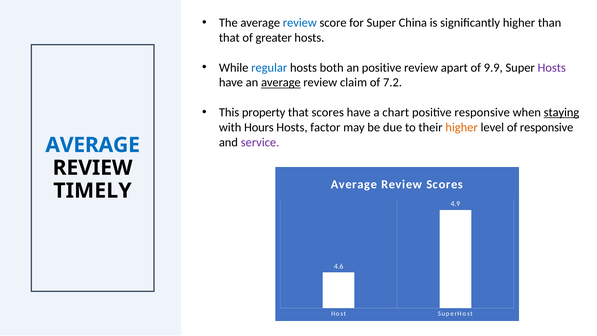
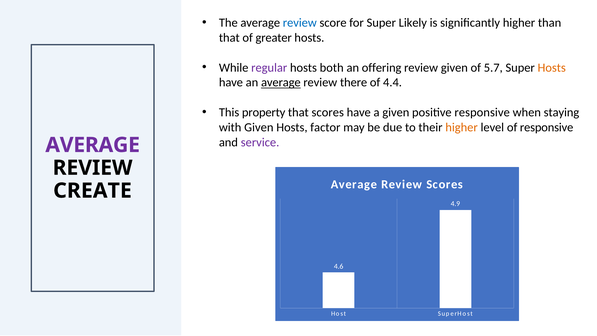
China: China -> Likely
regular colour: blue -> purple
an positive: positive -> offering
review apart: apart -> given
9.9: 9.9 -> 5.7
Hosts at (552, 68) colour: purple -> orange
claim: claim -> there
7.2: 7.2 -> 4.4
a chart: chart -> given
staying underline: present -> none
with Hours: Hours -> Given
AVERAGE at (93, 145) colour: blue -> purple
TIMELY: TIMELY -> CREATE
